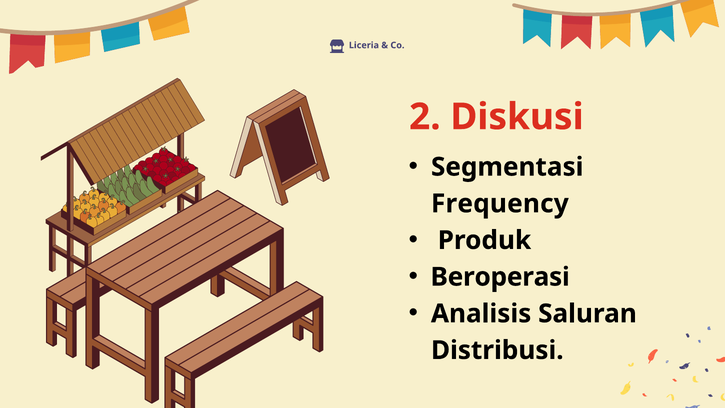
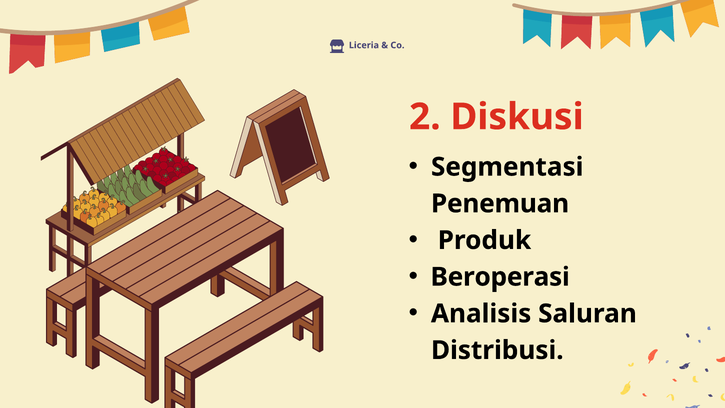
Frequency: Frequency -> Penemuan
